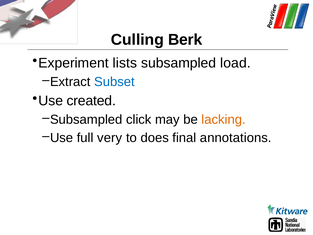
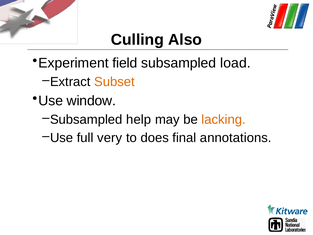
Berk: Berk -> Also
lists: lists -> field
Subset colour: blue -> orange
created: created -> window
click: click -> help
